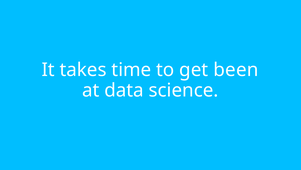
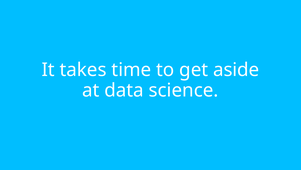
been: been -> aside
